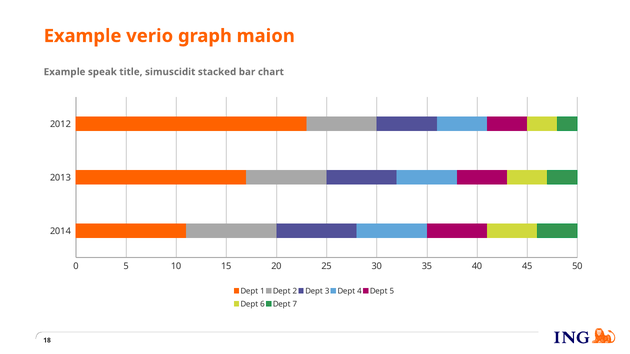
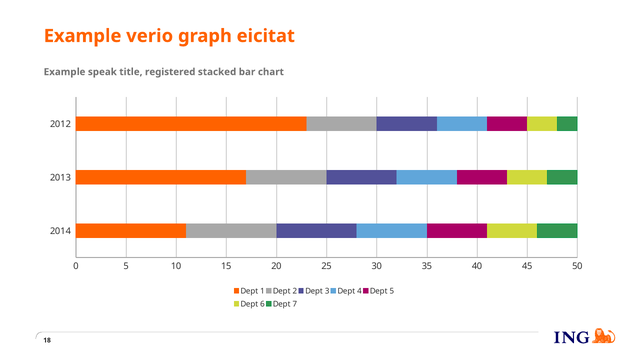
maion: maion -> eicitat
simuscidit: simuscidit -> registered
